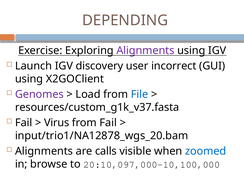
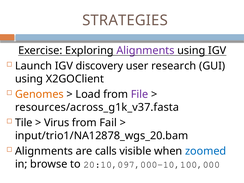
DEPENDING: DEPENDING -> STRATEGIES
incorrect: incorrect -> research
Genomes colour: purple -> orange
File colour: blue -> purple
resources/custom_g1k_v37.fasta: resources/custom_g1k_v37.fasta -> resources/across_g1k_v37.fasta
Fail at (24, 123): Fail -> Tile
